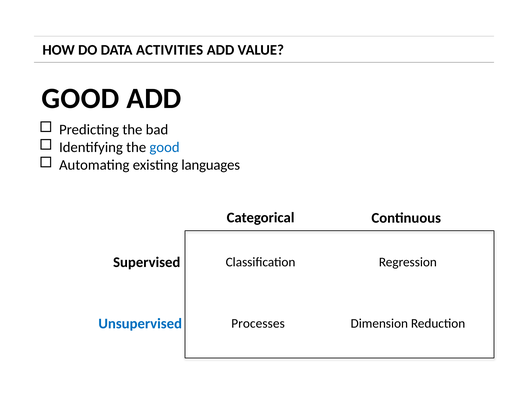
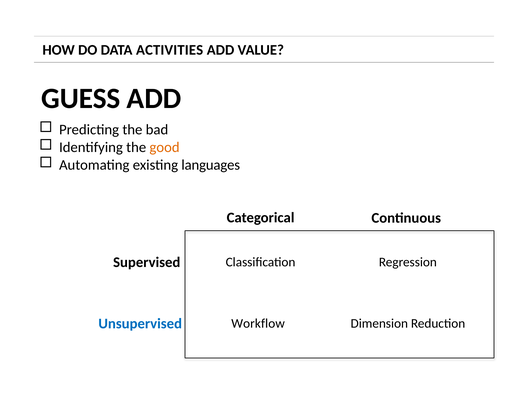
GOOD at (81, 98): GOOD -> GUESS
good at (165, 147) colour: blue -> orange
Processes: Processes -> Workflow
